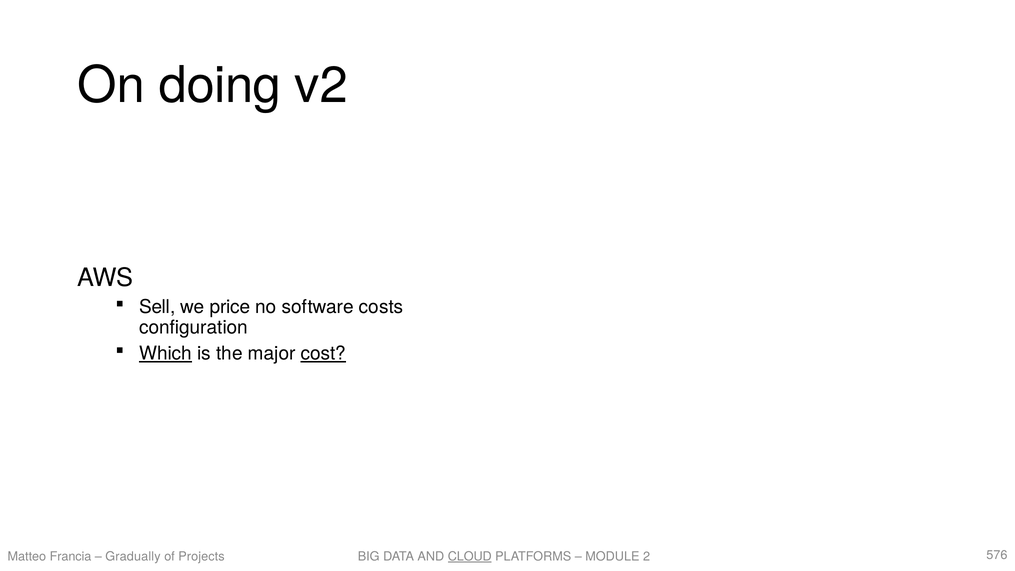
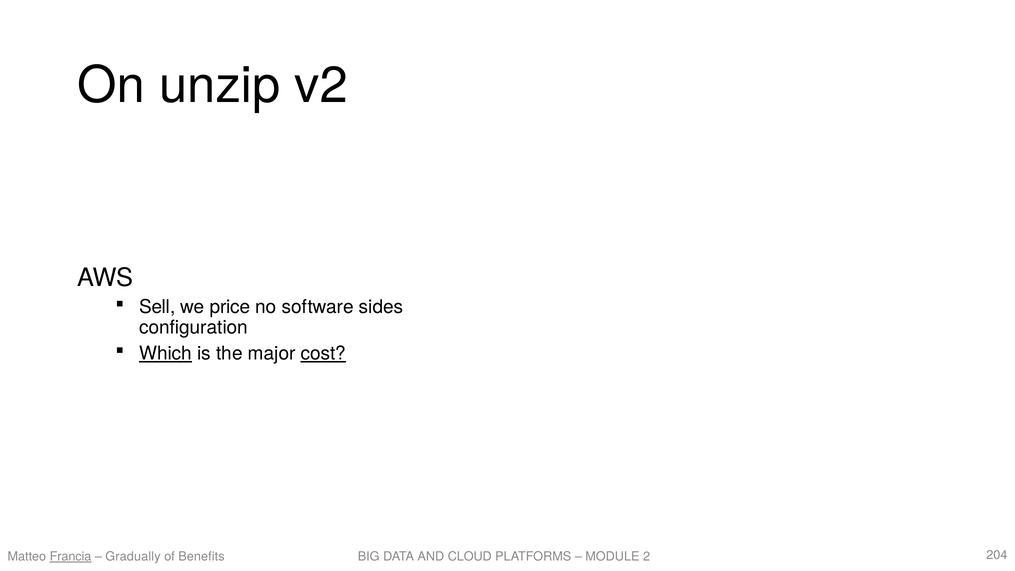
doing: doing -> unzip
costs: costs -> sides
Francia underline: none -> present
Projects: Projects -> Benefits
CLOUD underline: present -> none
576: 576 -> 204
